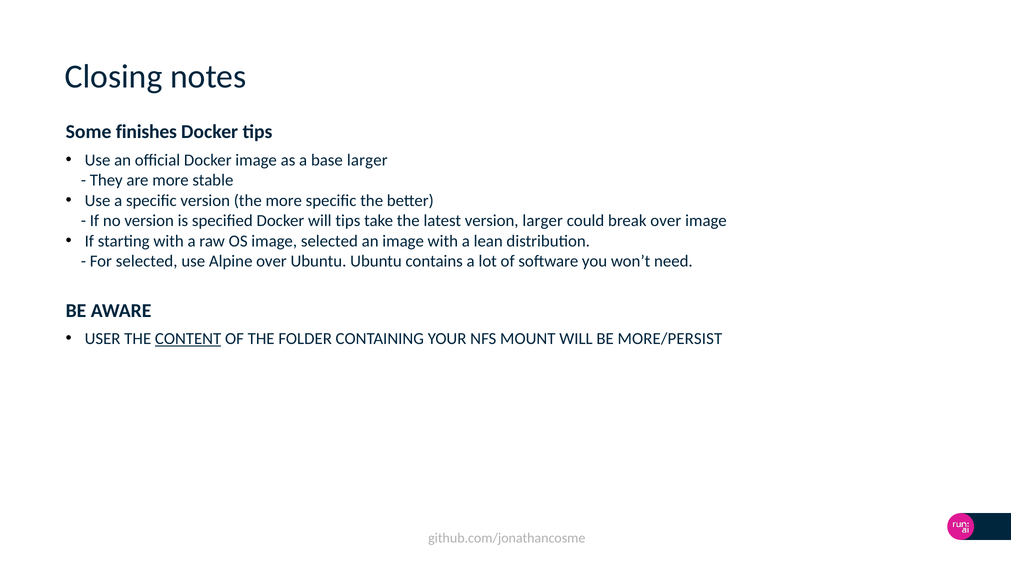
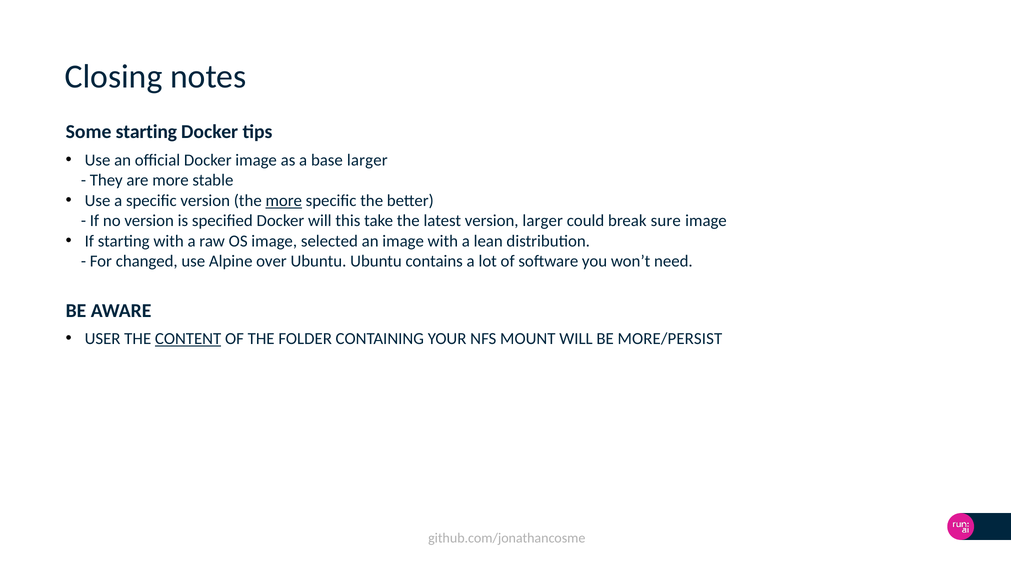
Some finishes: finishes -> starting
more at (284, 201) underline: none -> present
will tips: tips -> this
break over: over -> sure
For selected: selected -> changed
